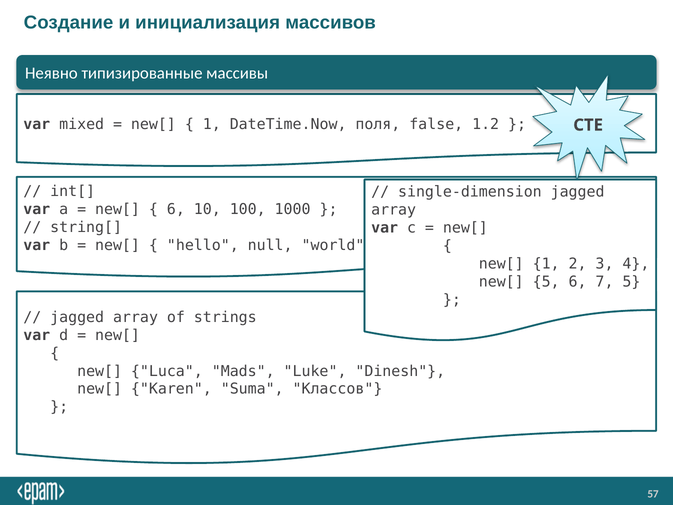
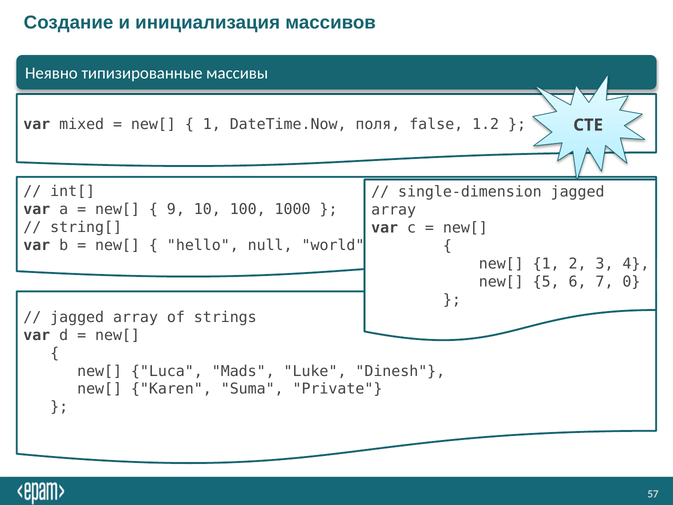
6 at (176, 209): 6 -> 9
7 5: 5 -> 0
Классов: Классов -> Private
